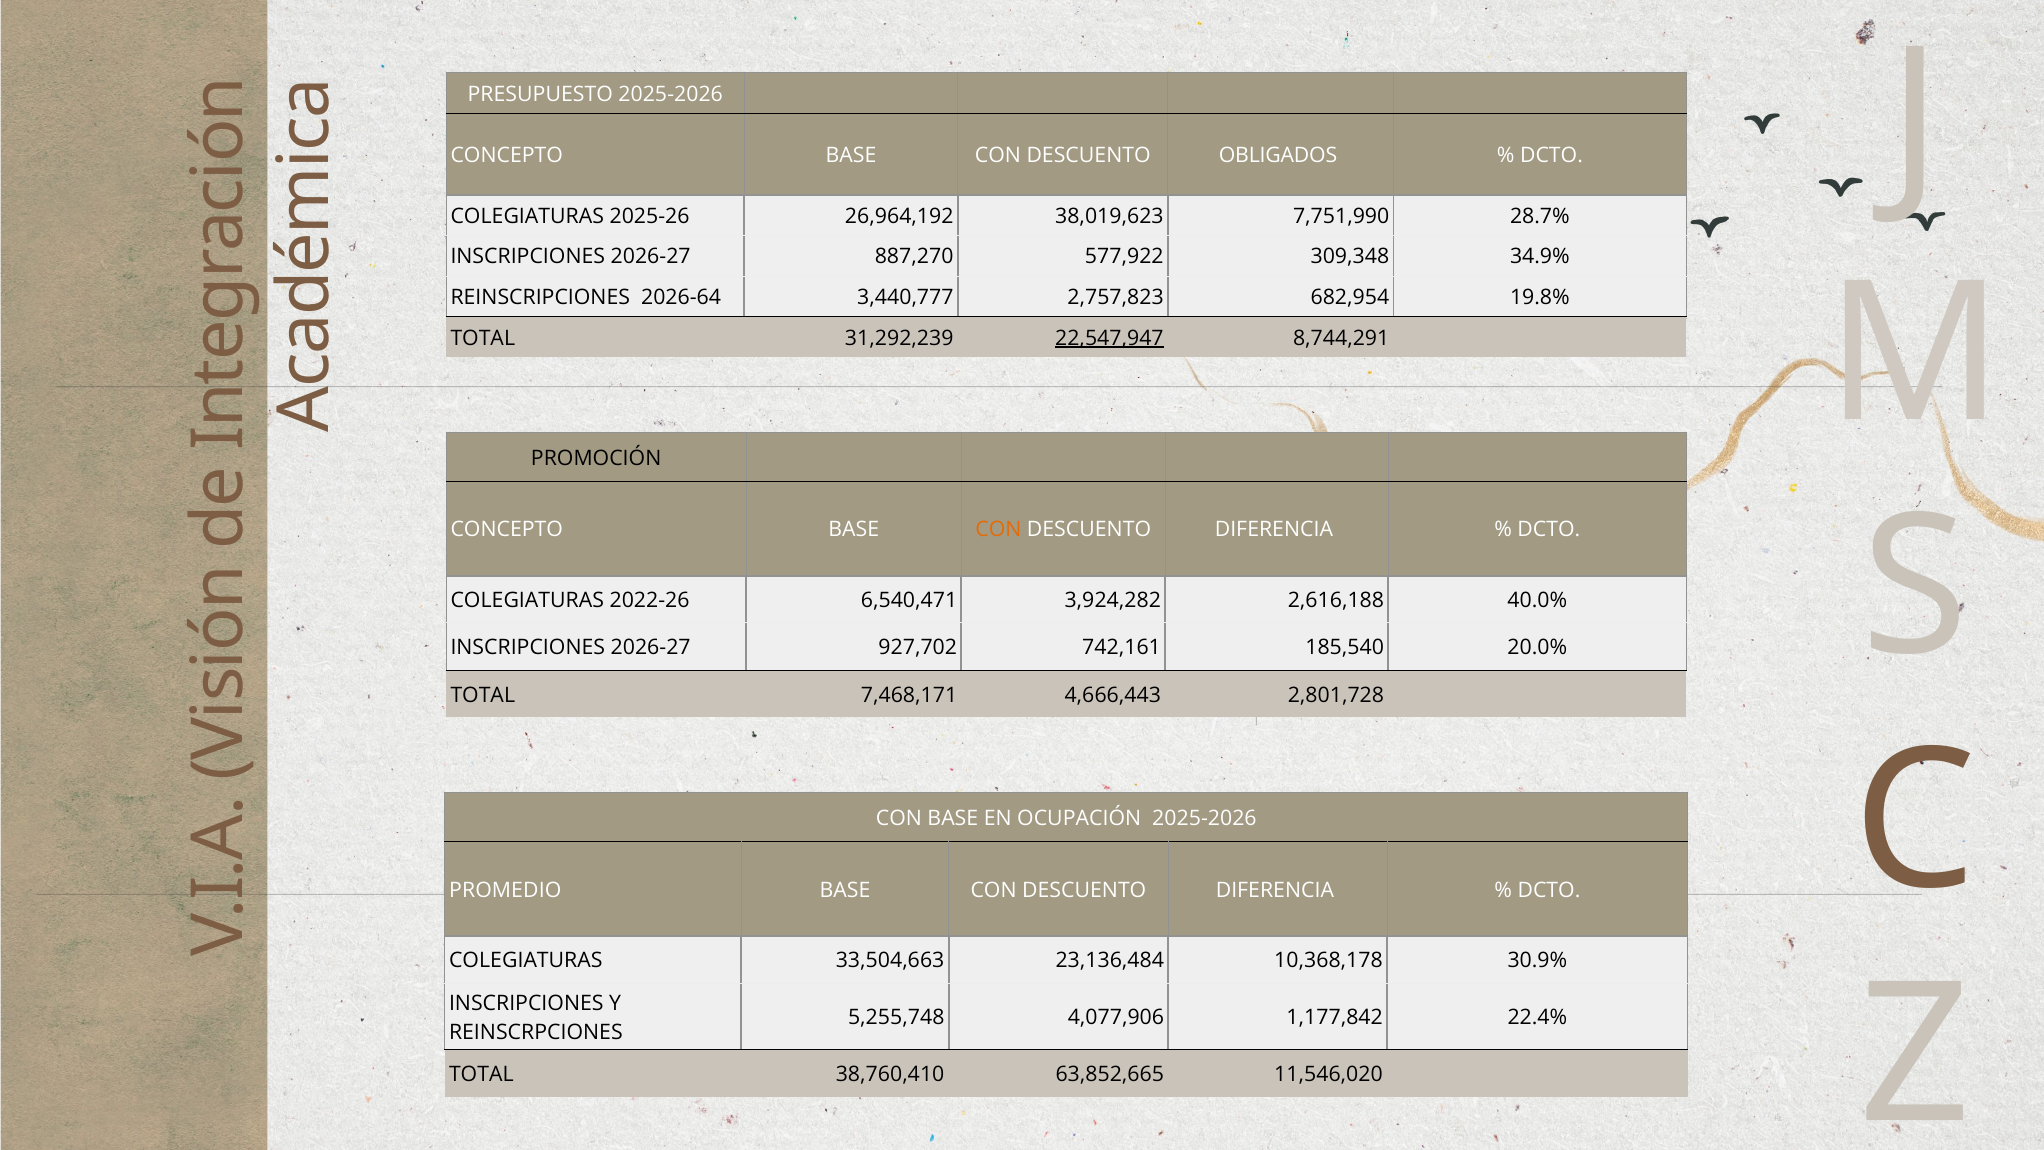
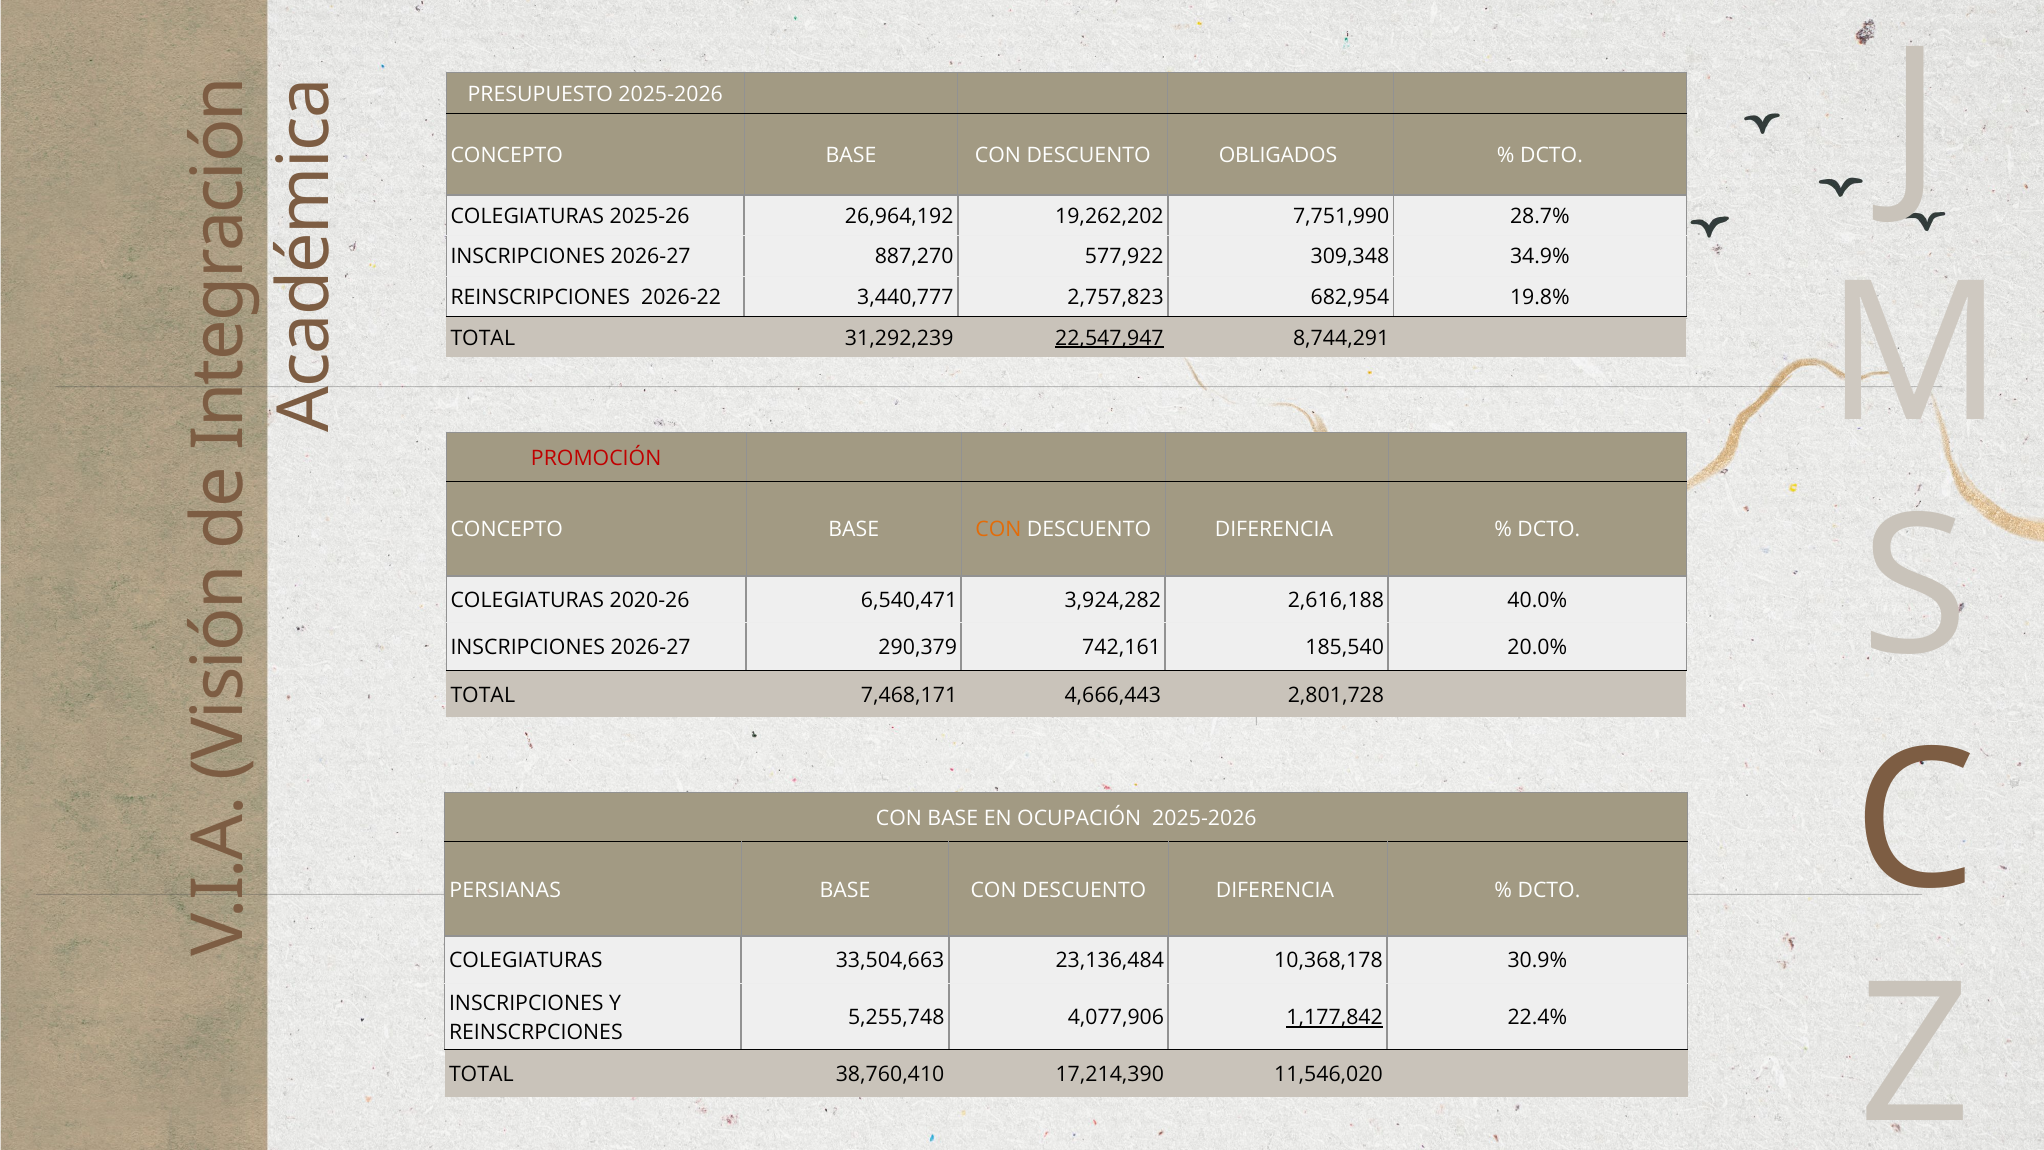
38,019,623: 38,019,623 -> 19,262,202
2026-64: 2026-64 -> 2026-22
PROMOCIÓN colour: black -> red
2022-26: 2022-26 -> 2020-26
927,702: 927,702 -> 290,379
PROMEDIO: PROMEDIO -> PERSIANAS
1,177,842 underline: none -> present
63,852,665: 63,852,665 -> 17,214,390
